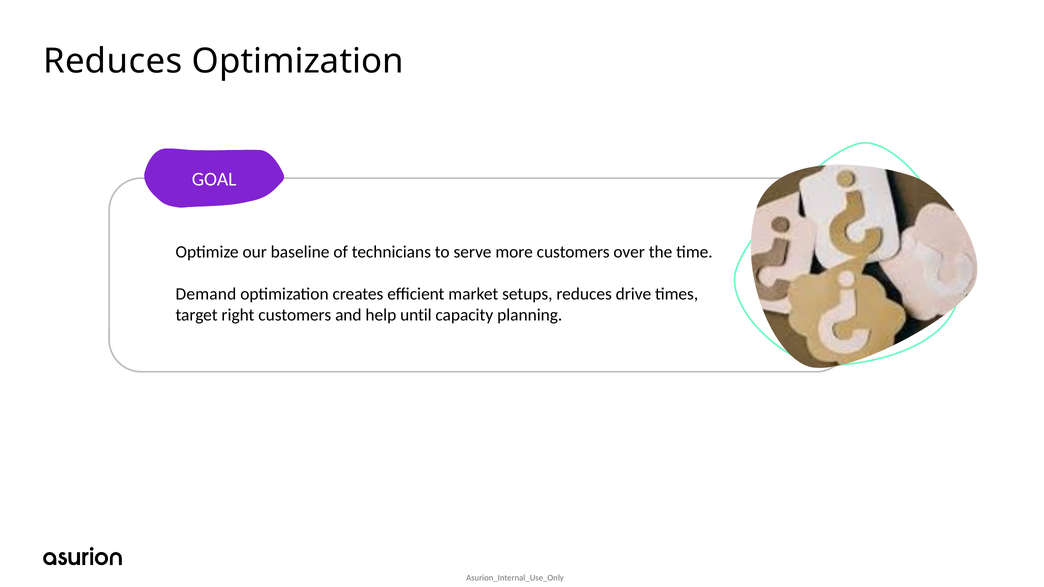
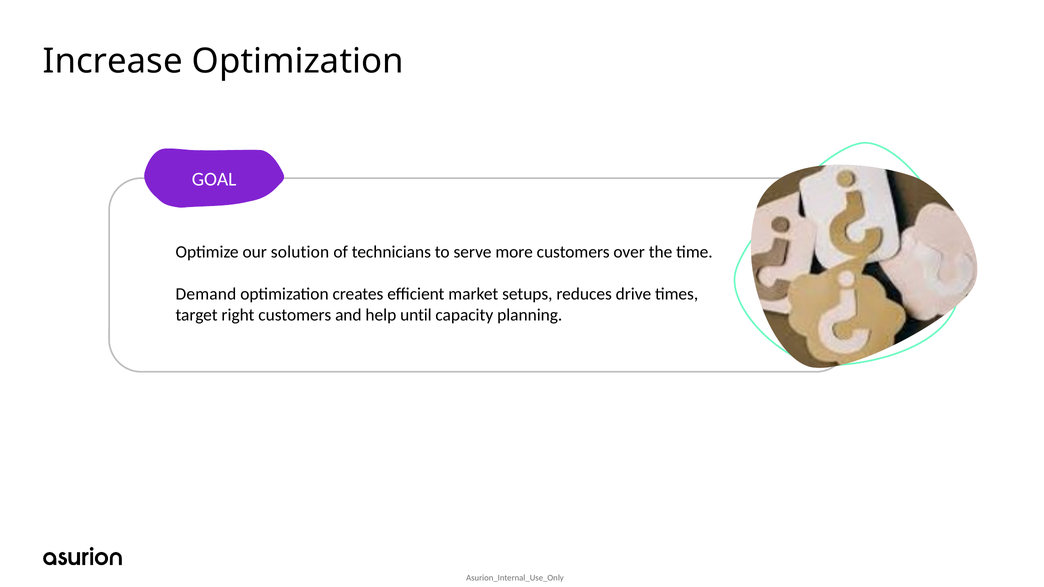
Reduces at (113, 61): Reduces -> Increase
baseline: baseline -> solution
